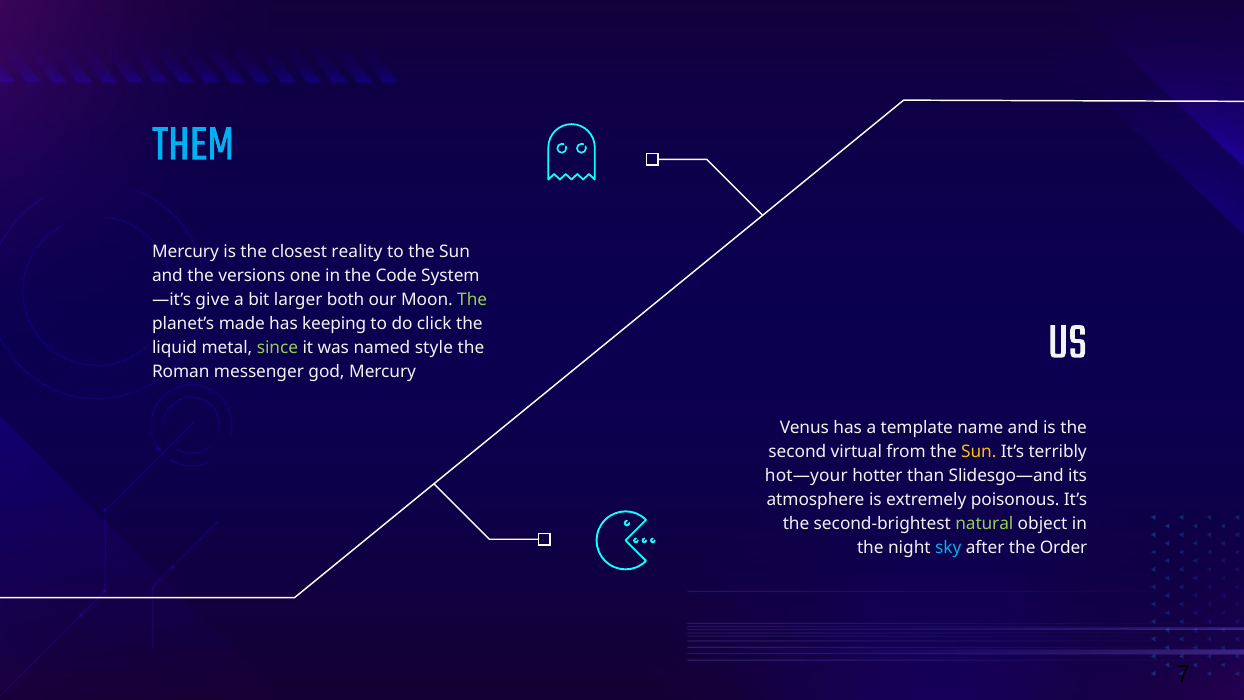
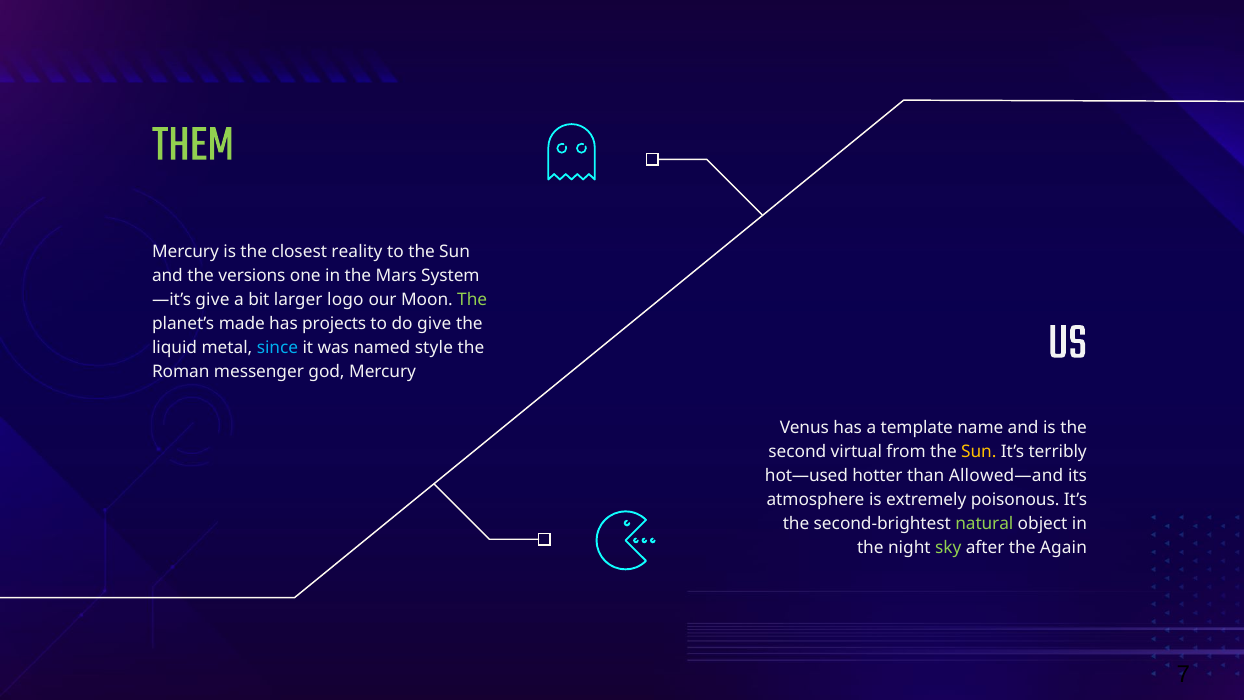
THEM colour: light blue -> light green
Code: Code -> Mars
both: both -> logo
keeping: keeping -> projects
do click: click -> give
since colour: light green -> light blue
hot—your: hot—your -> hot—used
Slidesgo—and: Slidesgo—and -> Allowed—and
sky colour: light blue -> light green
Order: Order -> Again
